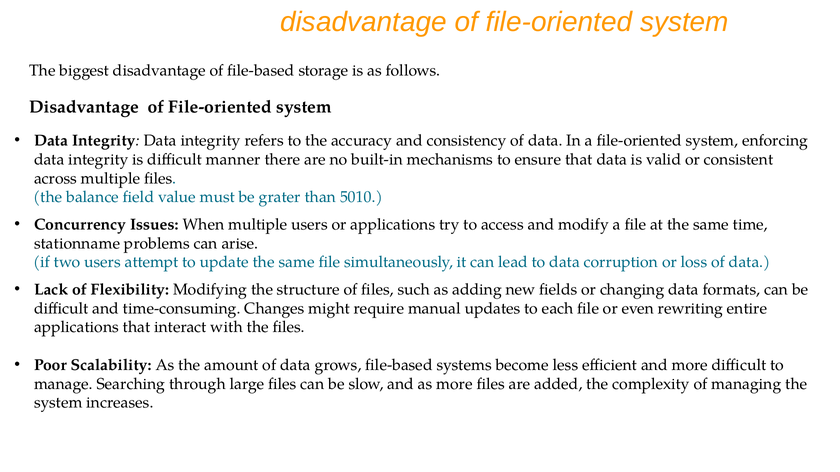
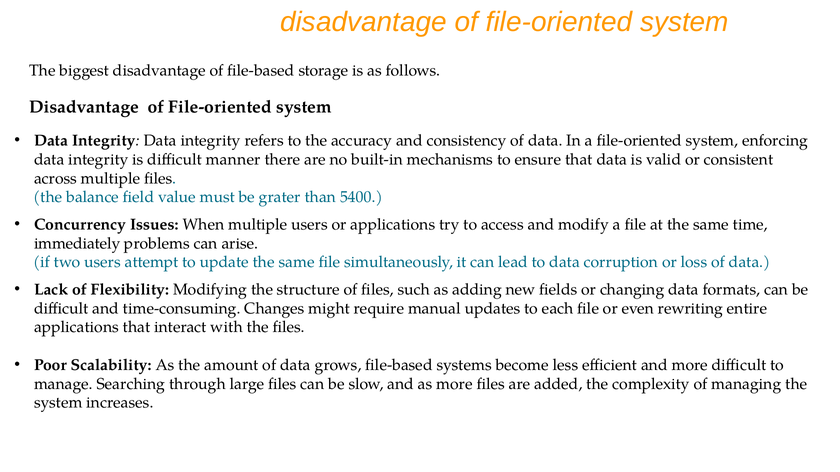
5010: 5010 -> 5400
stationname: stationname -> immediately
